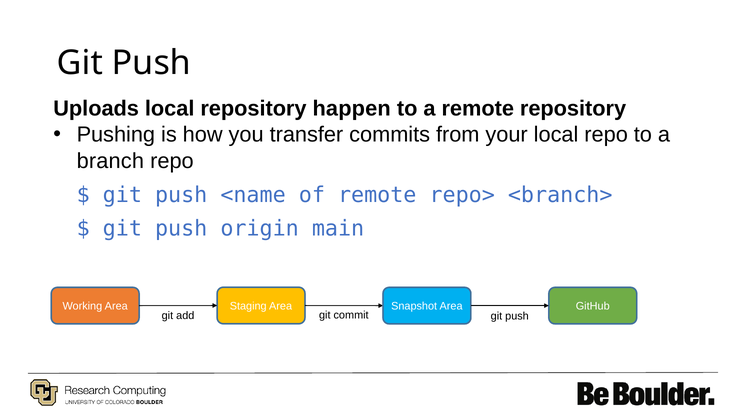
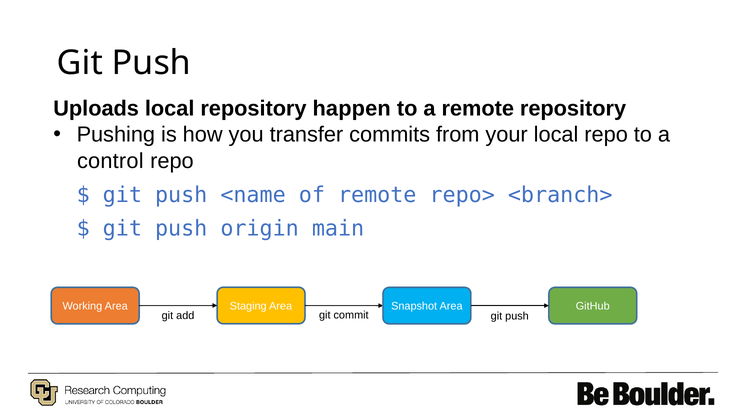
branch: branch -> control
